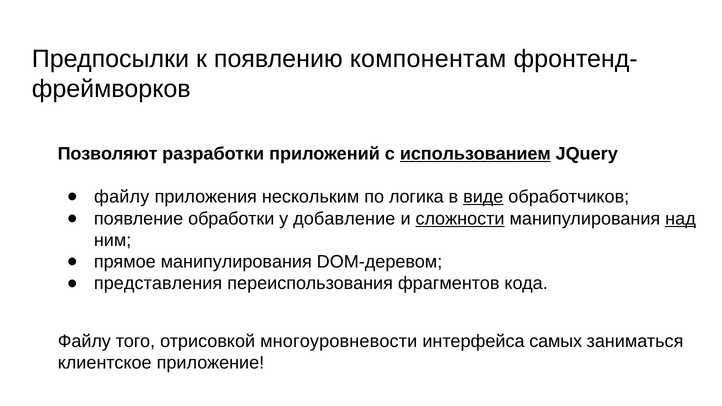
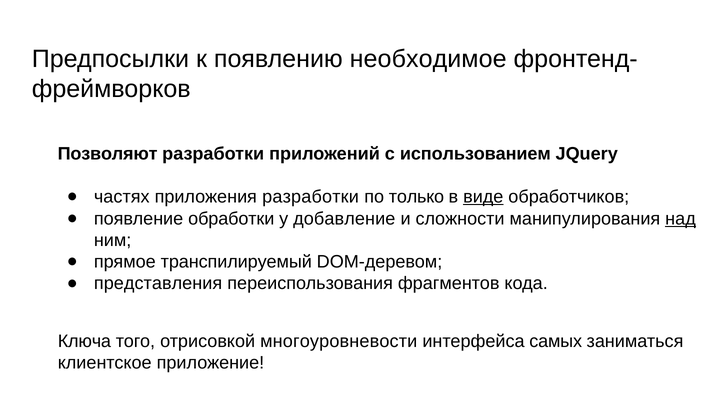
компонентам: компонентам -> необходимое
использованием underline: present -> none
файлу at (122, 197): файлу -> частях
приложения нескольким: нескольким -> разработки
логика: логика -> только
сложности underline: present -> none
прямое манипулирования: манипулирования -> транспилируемый
Файлу at (84, 341): Файлу -> Ключа
